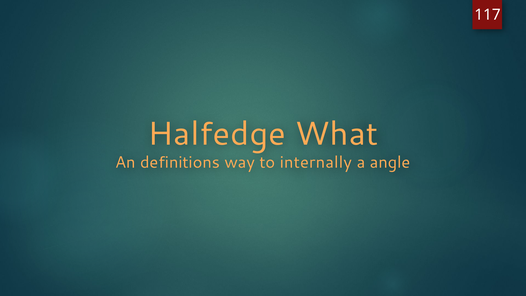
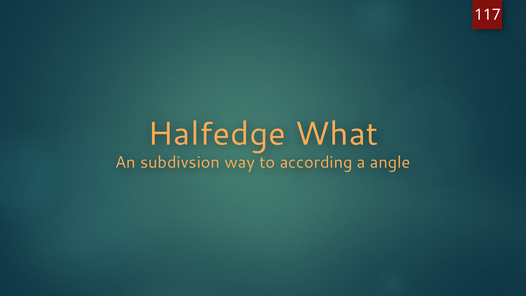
definitions: definitions -> subdivsion
internally: internally -> according
